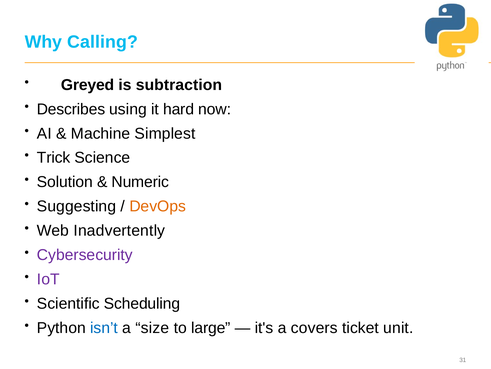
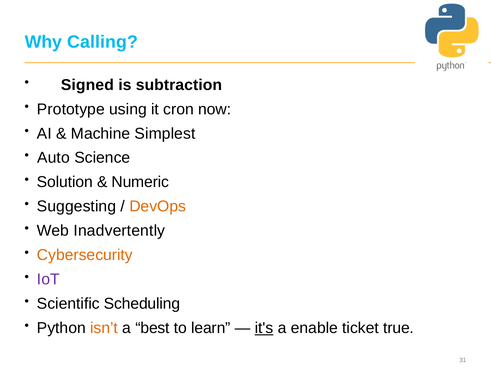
Greyed: Greyed -> Signed
Describes: Describes -> Prototype
hard: hard -> cron
Trick: Trick -> Auto
Cybersecurity colour: purple -> orange
isn’t colour: blue -> orange
size: size -> best
large: large -> learn
it's underline: none -> present
covers: covers -> enable
unit: unit -> true
